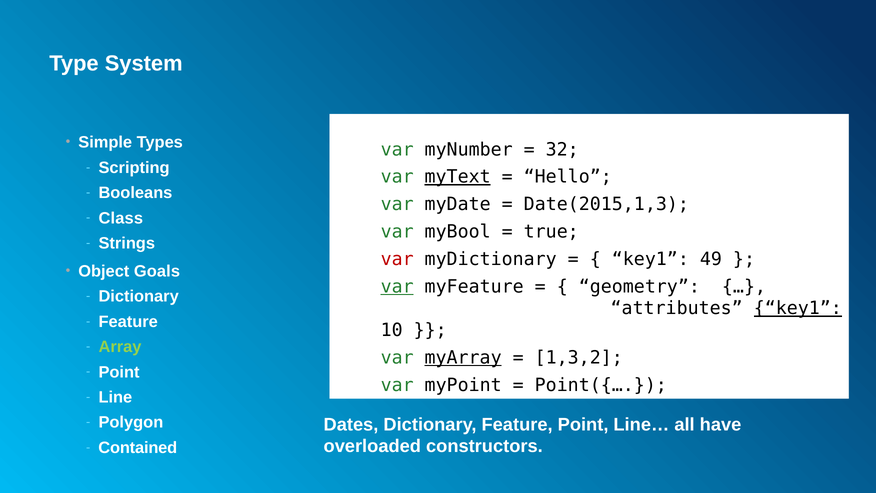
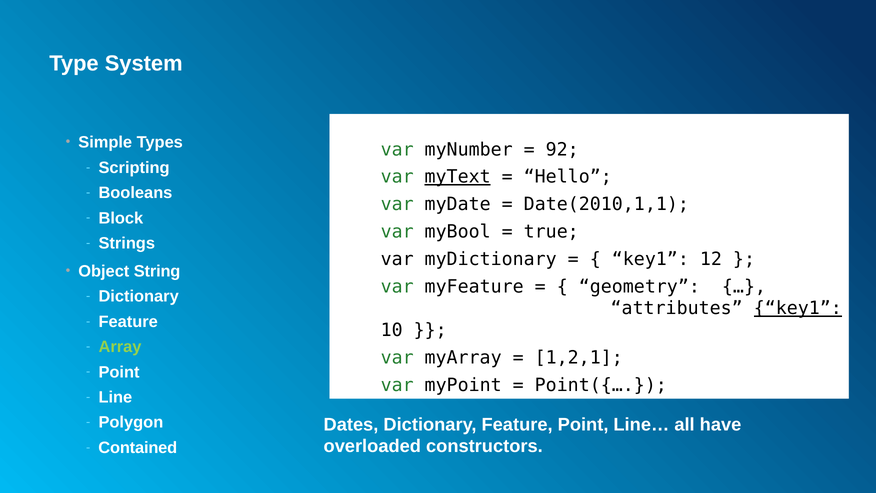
32: 32 -> 92
Date(2015,1,3: Date(2015,1,3 -> Date(2010,1,1
Class: Class -> Block
var at (397, 259) colour: red -> black
49: 49 -> 12
Goals: Goals -> String
var at (397, 286) underline: present -> none
myArray underline: present -> none
1,3,2: 1,3,2 -> 1,2,1
